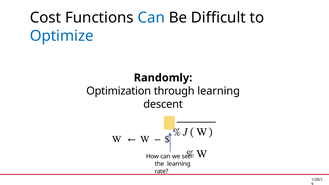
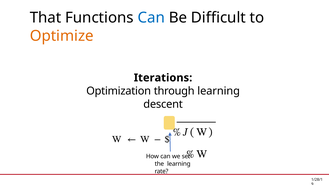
Cost: Cost -> That
Optimize colour: blue -> orange
Randomly: Randomly -> Iterations
